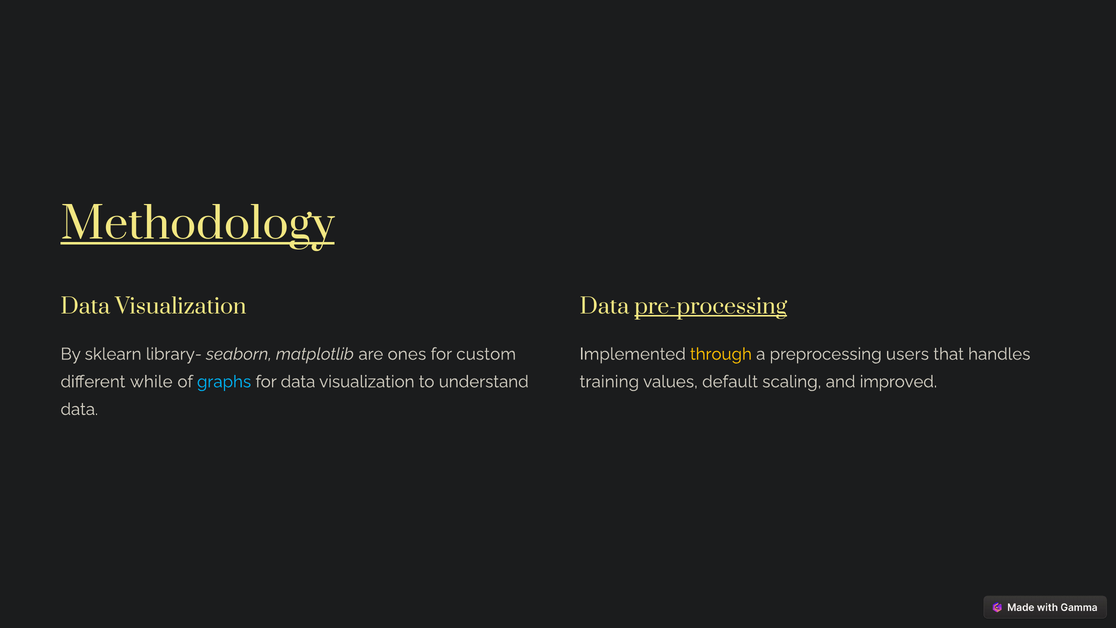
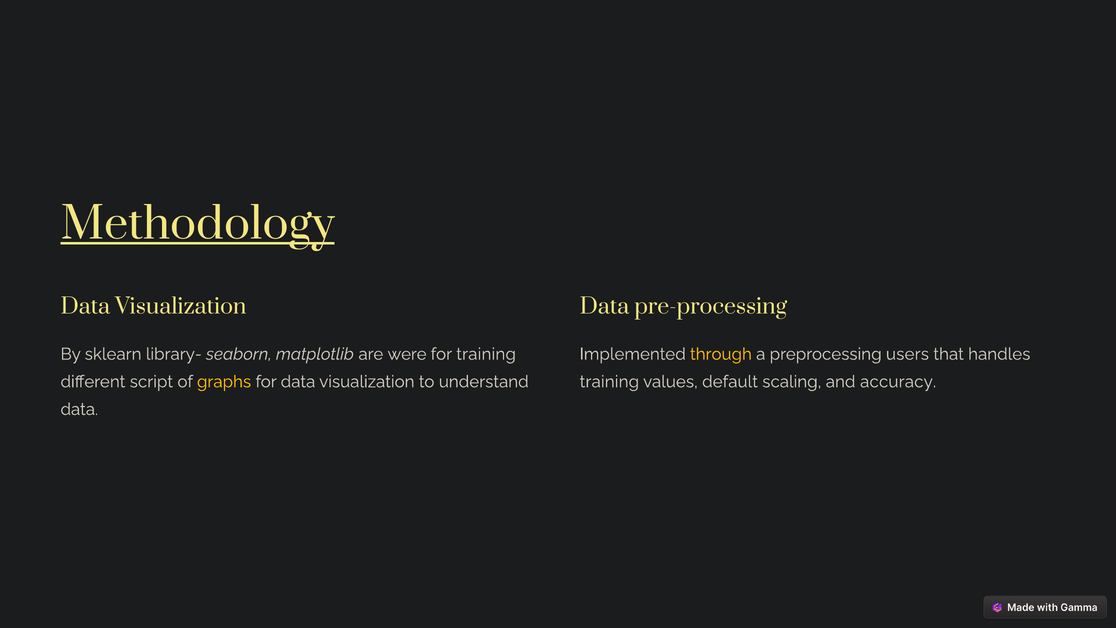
pre-processing underline: present -> none
ones: ones -> were
for custom: custom -> training
while: while -> script
graphs colour: light blue -> yellow
improved: improved -> accuracy
